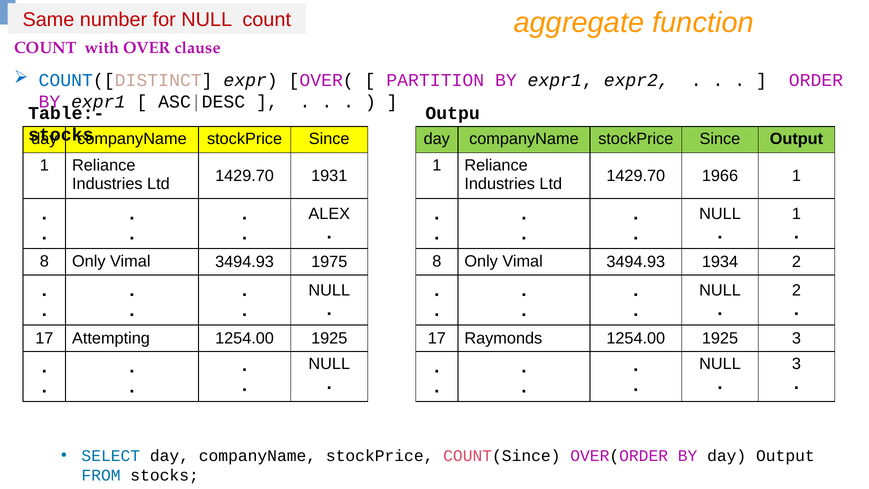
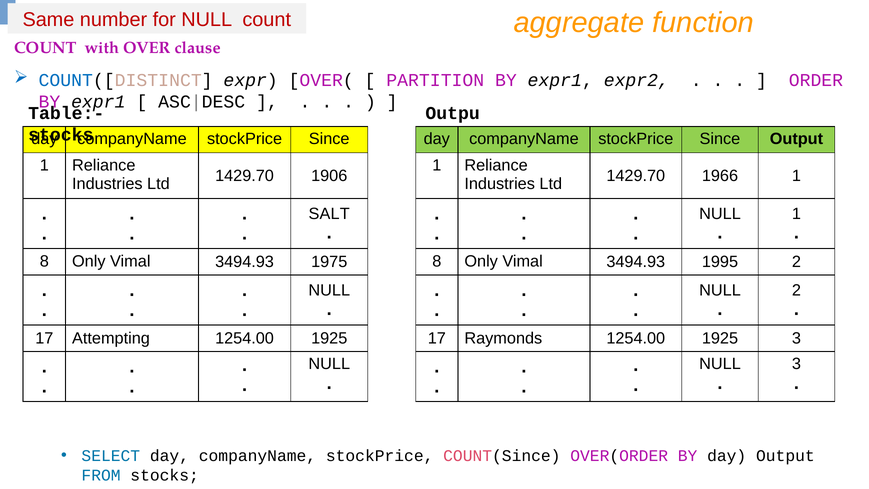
1931: 1931 -> 1906
ALEX: ALEX -> SALT
1934: 1934 -> 1995
